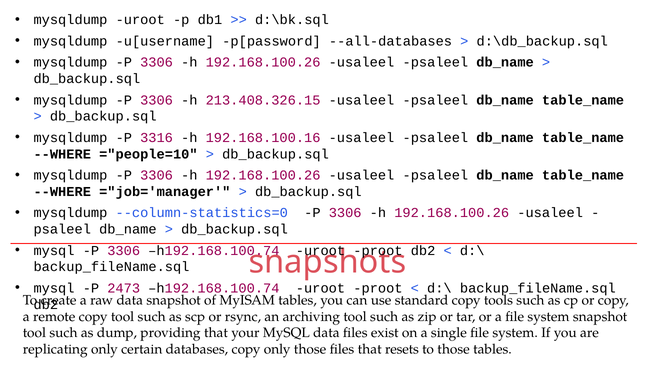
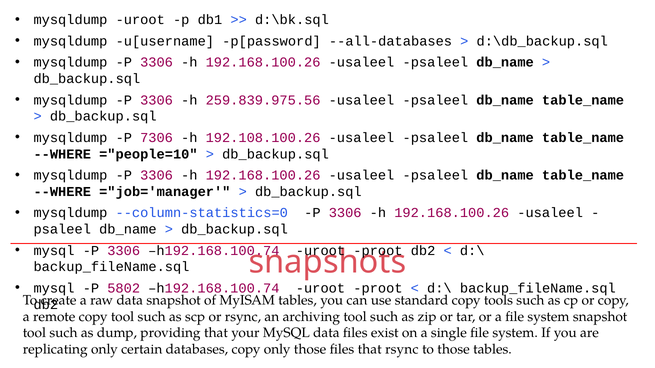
213.408.326.15: 213.408.326.15 -> 259.839.975.56
3316: 3316 -> 7306
192.168.100.16: 192.168.100.16 -> 192.108.100.26
2473: 2473 -> 5802
that resets: resets -> rsync
